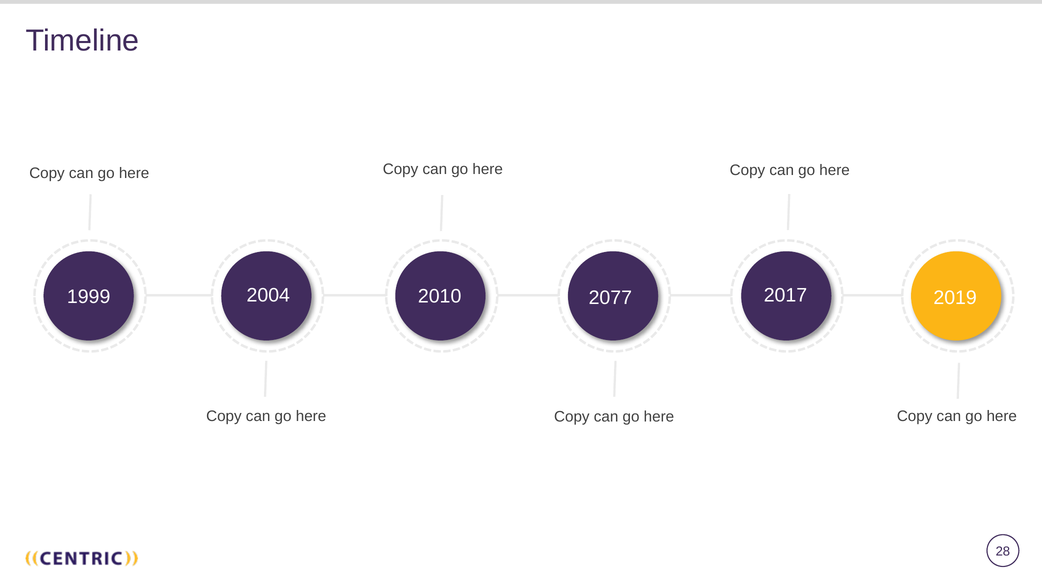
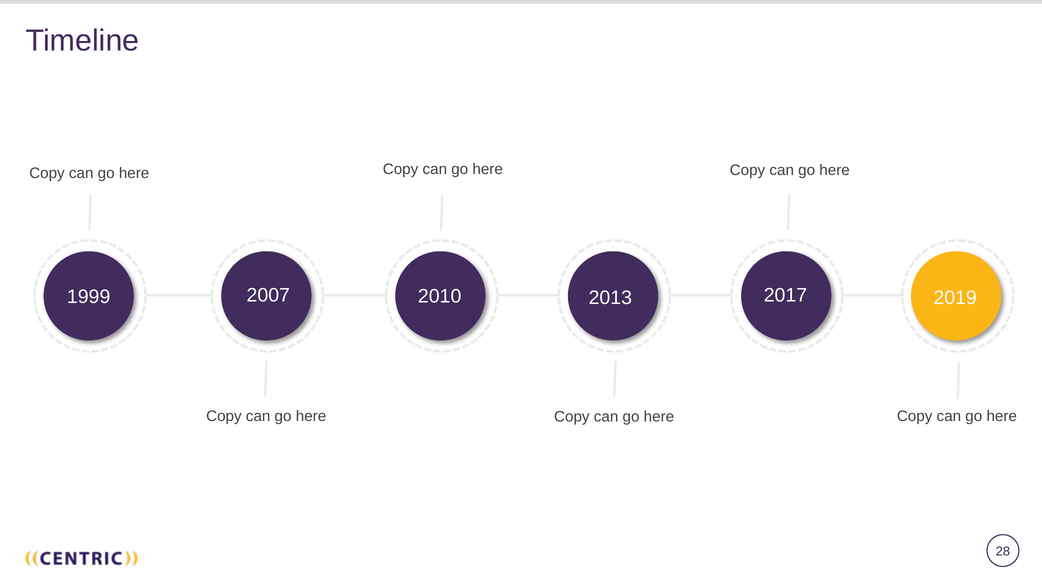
2004: 2004 -> 2007
2077: 2077 -> 2013
